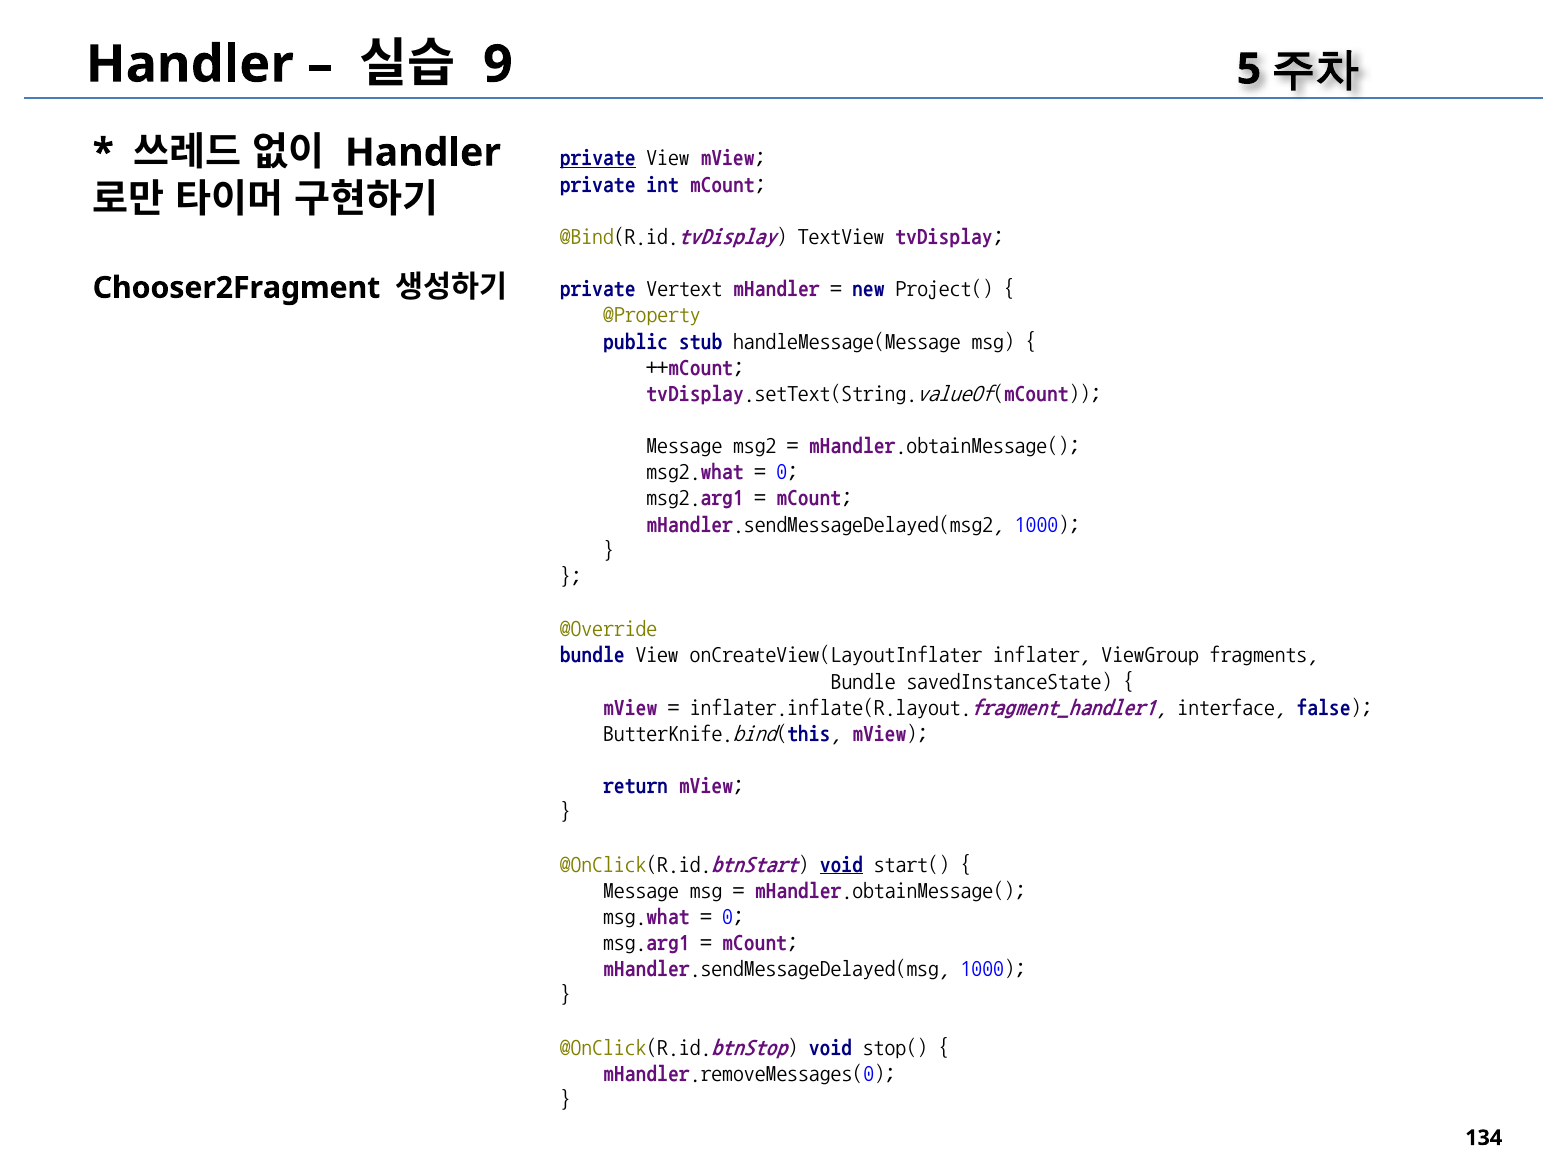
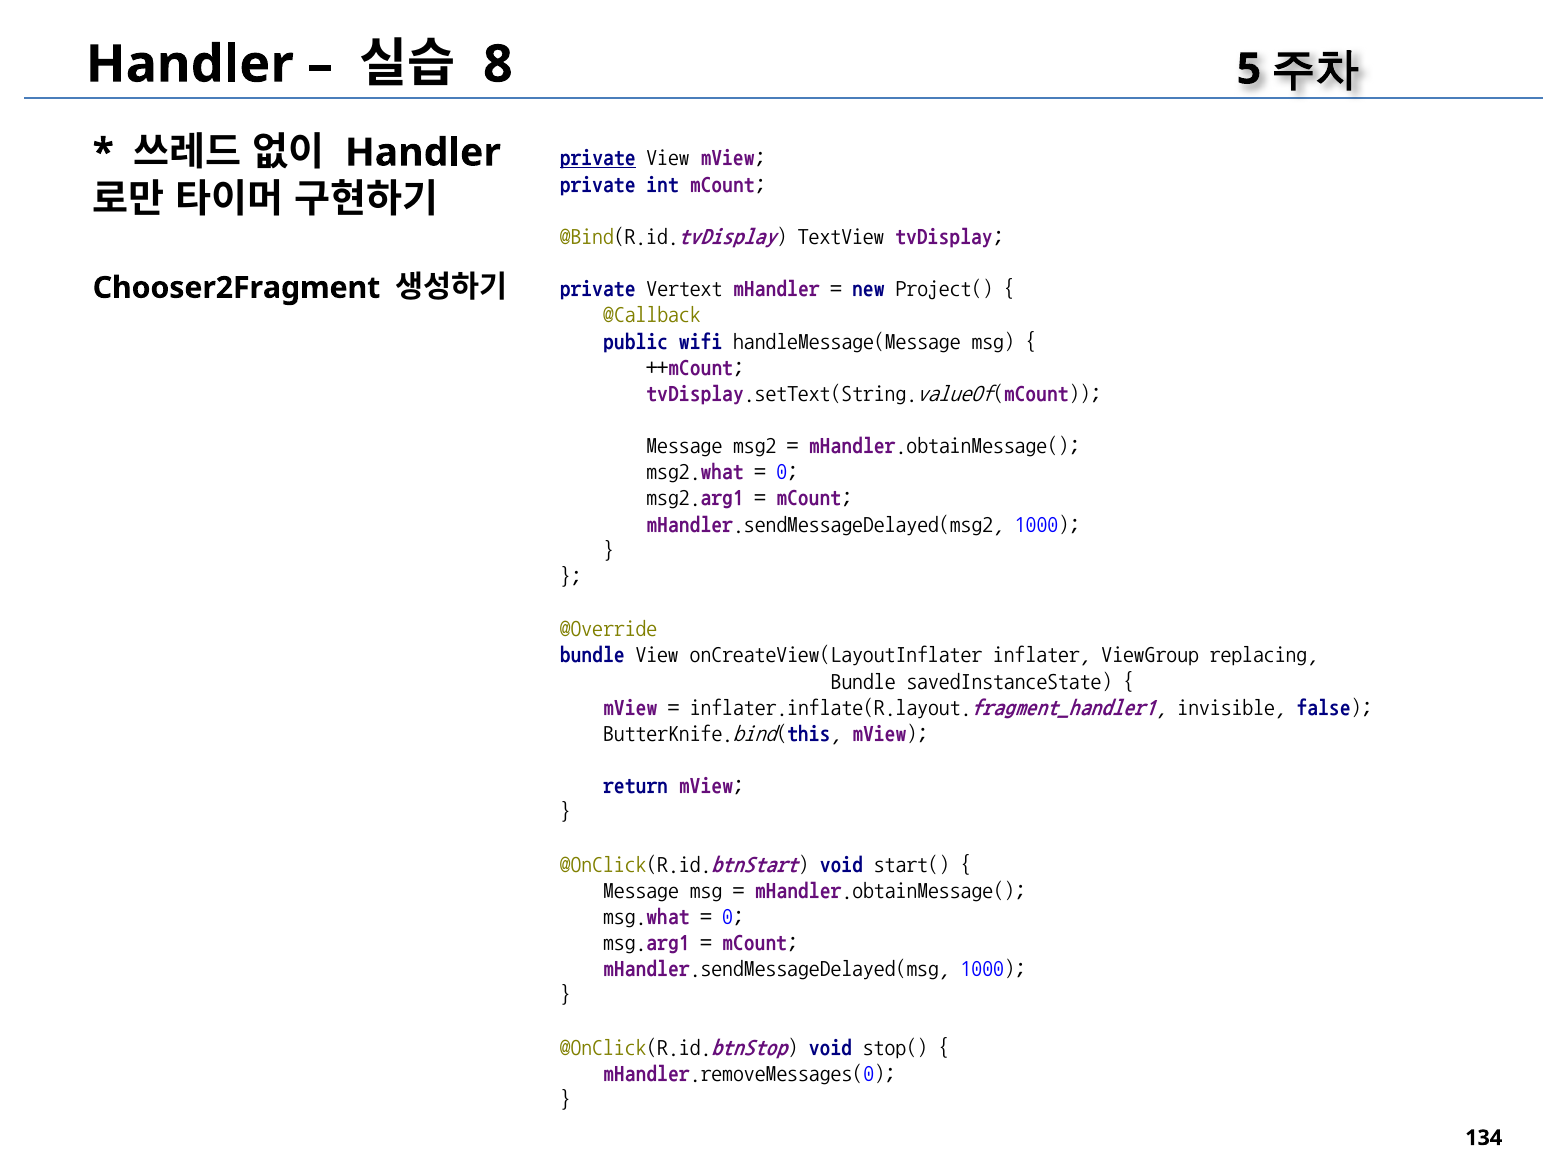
9: 9 -> 8
@Property: @Property -> @Callback
stub: stub -> wifi
fragments: fragments -> replacing
interface: interface -> invisible
void at (842, 864) underline: present -> none
